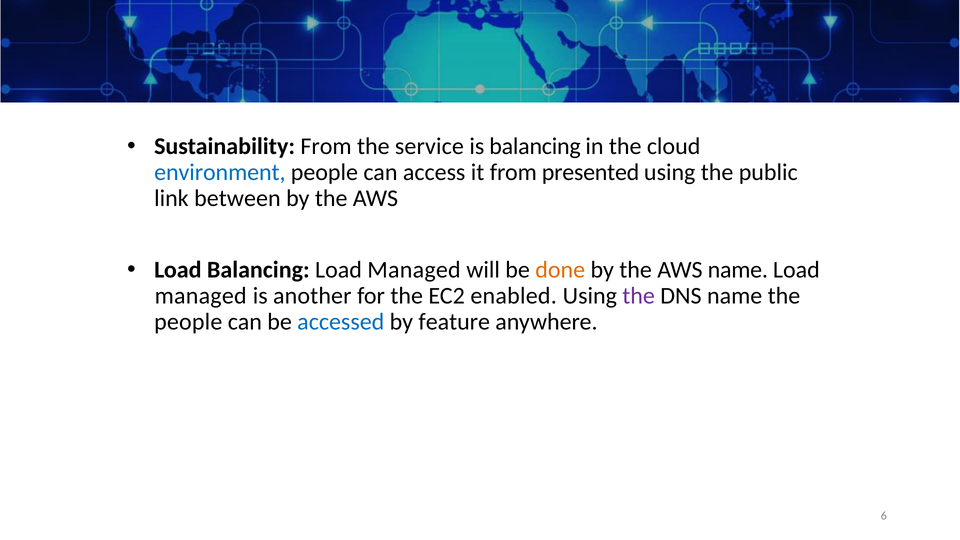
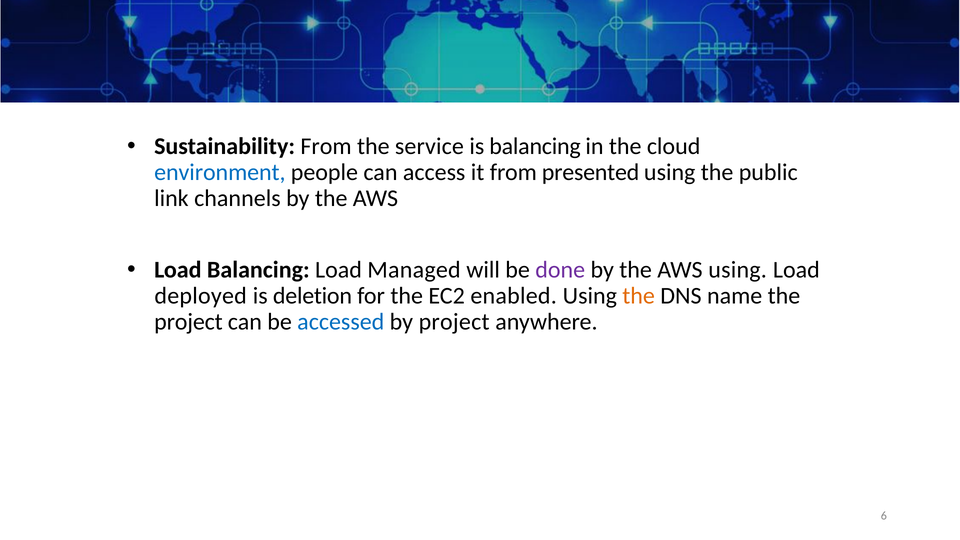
between: between -> channels
done colour: orange -> purple
AWS name: name -> using
managed at (201, 296): managed -> deployed
another: another -> deletion
the at (639, 296) colour: purple -> orange
people at (188, 322): people -> project
by feature: feature -> project
